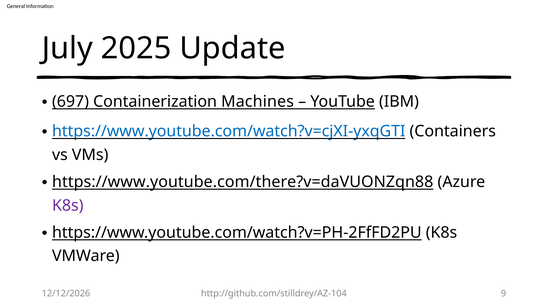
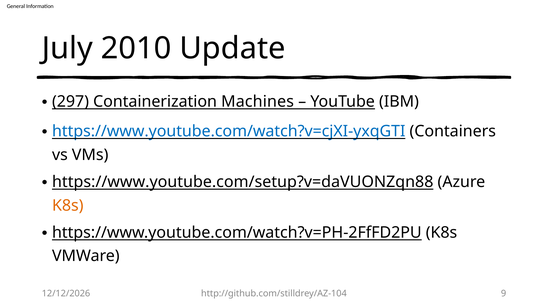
2025: 2025 -> 2010
697: 697 -> 297
https://www.youtube.com/there?v=daVUONZqn88: https://www.youtube.com/there?v=daVUONZqn88 -> https://www.youtube.com/setup?v=daVUONZqn88
K8s at (68, 206) colour: purple -> orange
